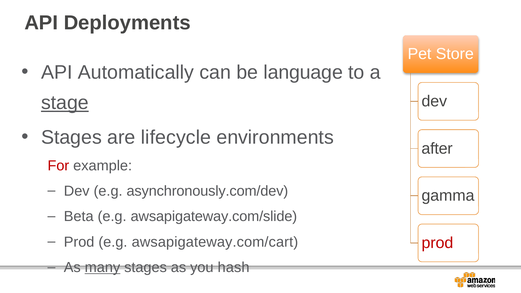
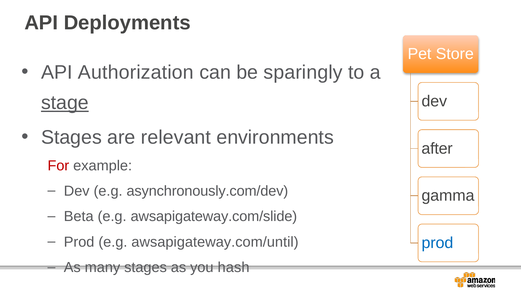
Automatically: Automatically -> Authorization
language: language -> sparingly
lifecycle: lifecycle -> relevant
awsapigateway.com/cart: awsapigateway.com/cart -> awsapigateway.com/until
prod at (437, 243) colour: red -> blue
many underline: present -> none
